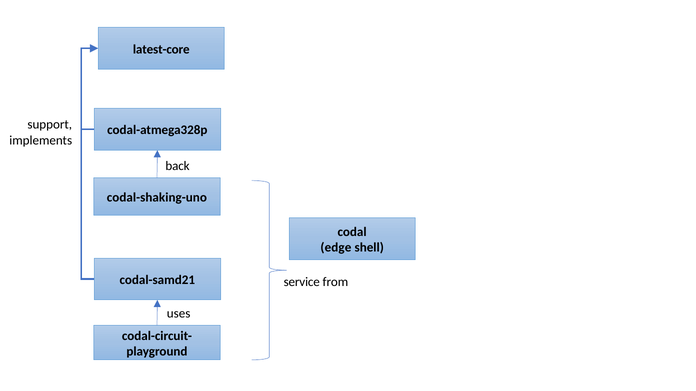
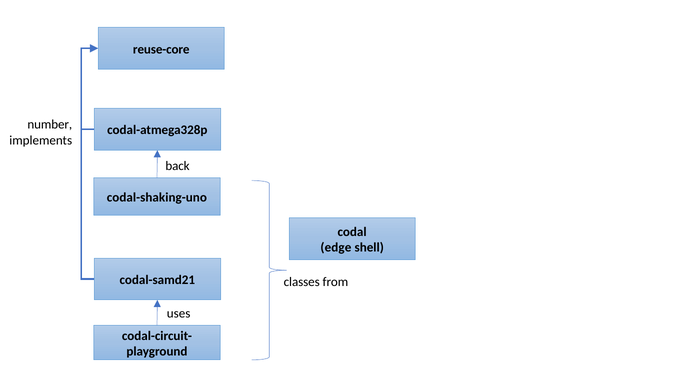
latest-core: latest-core -> reuse-core
support: support -> number
service: service -> classes
